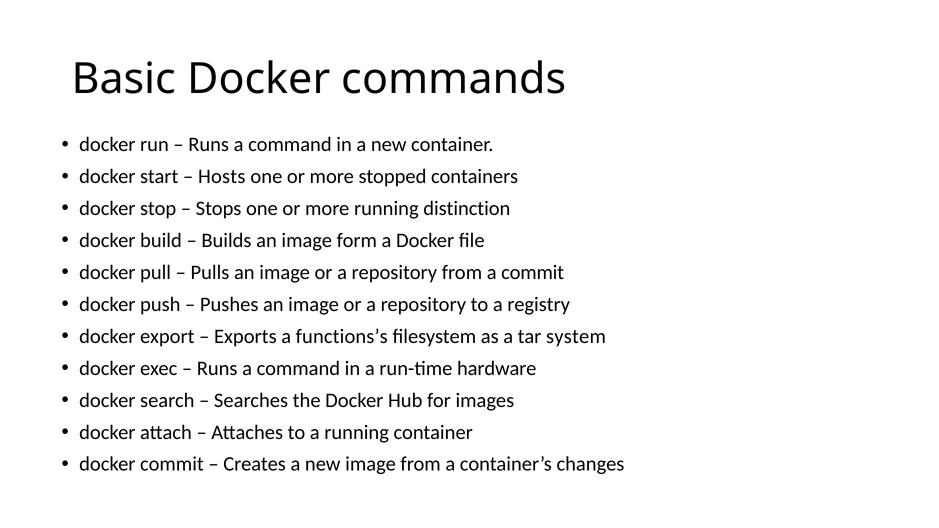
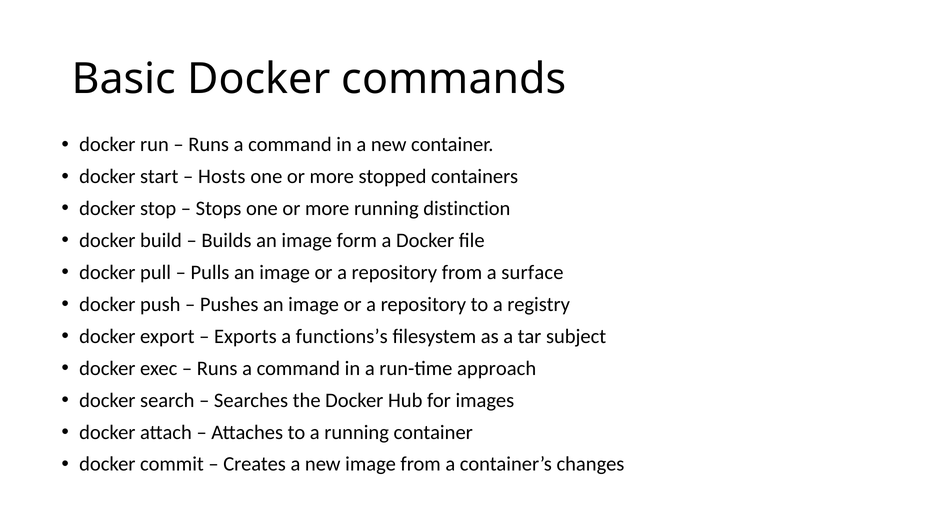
a commit: commit -> surface
system: system -> subject
hardware: hardware -> approach
